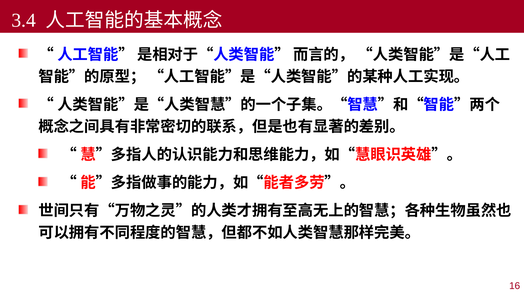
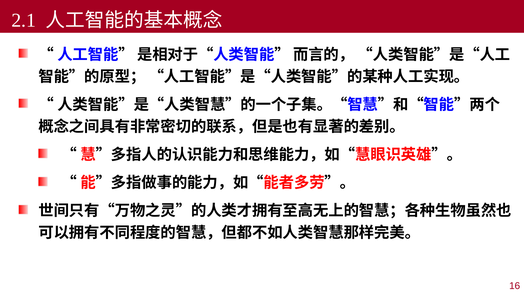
3.4: 3.4 -> 2.1
